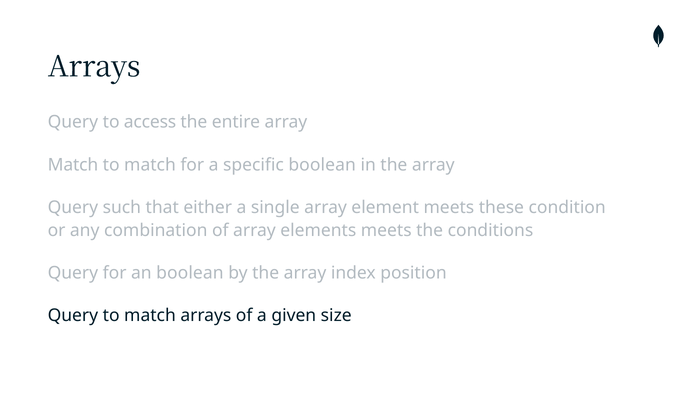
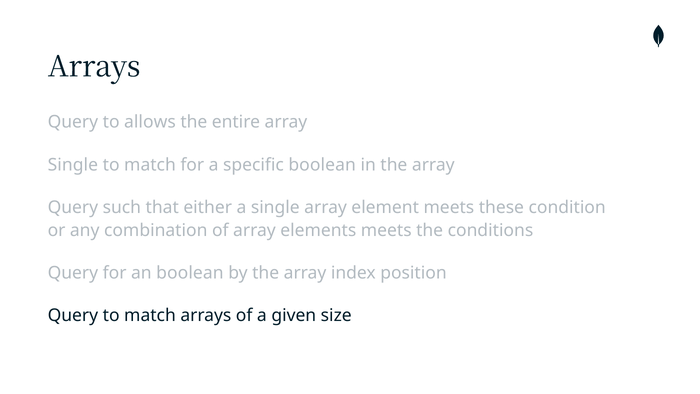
access: access -> allows
Match at (73, 165): Match -> Single
